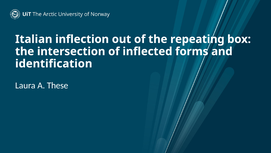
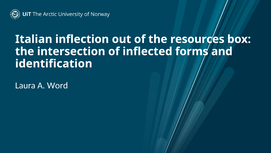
repeating: repeating -> resources
These: These -> Word
